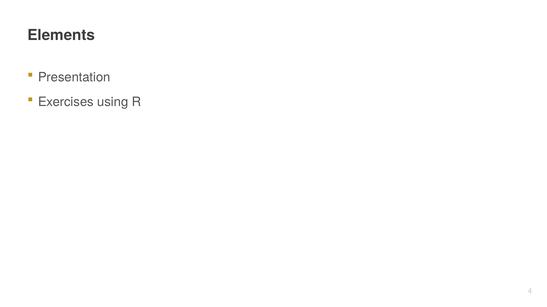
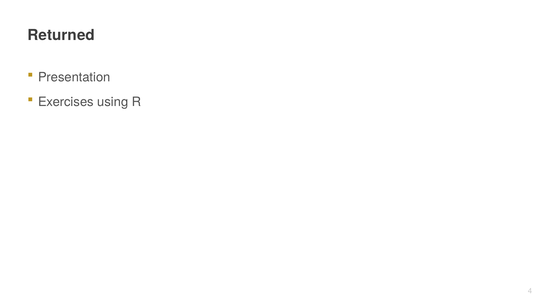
Elements: Elements -> Returned
